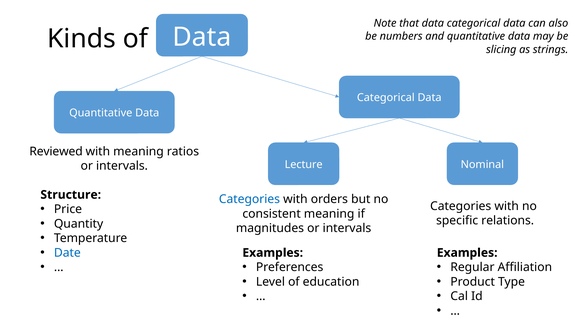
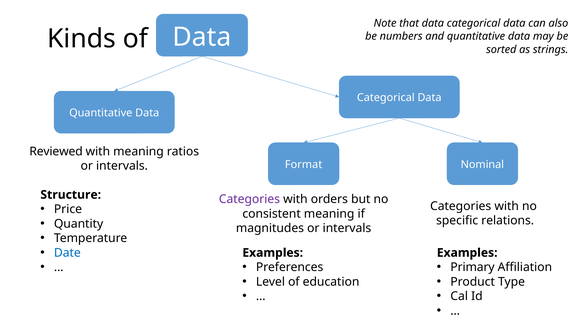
slicing: slicing -> sorted
Lecture: Lecture -> Format
Categories at (249, 199) colour: blue -> purple
Regular: Regular -> Primary
